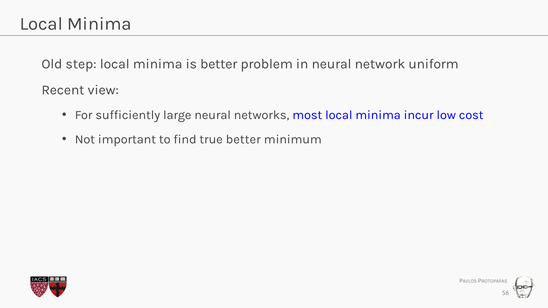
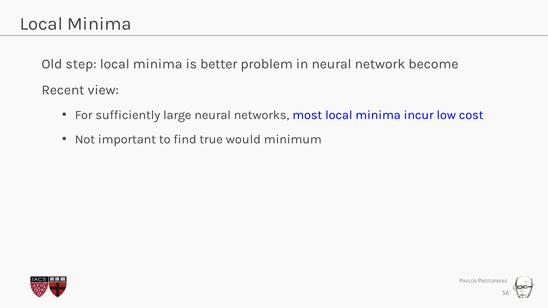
uniform: uniform -> become
true better: better -> would
